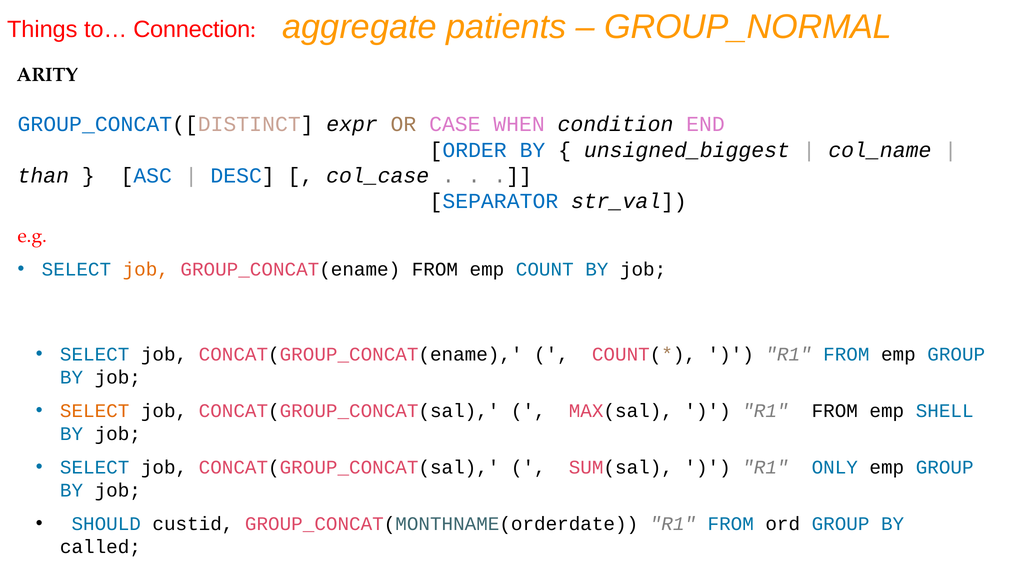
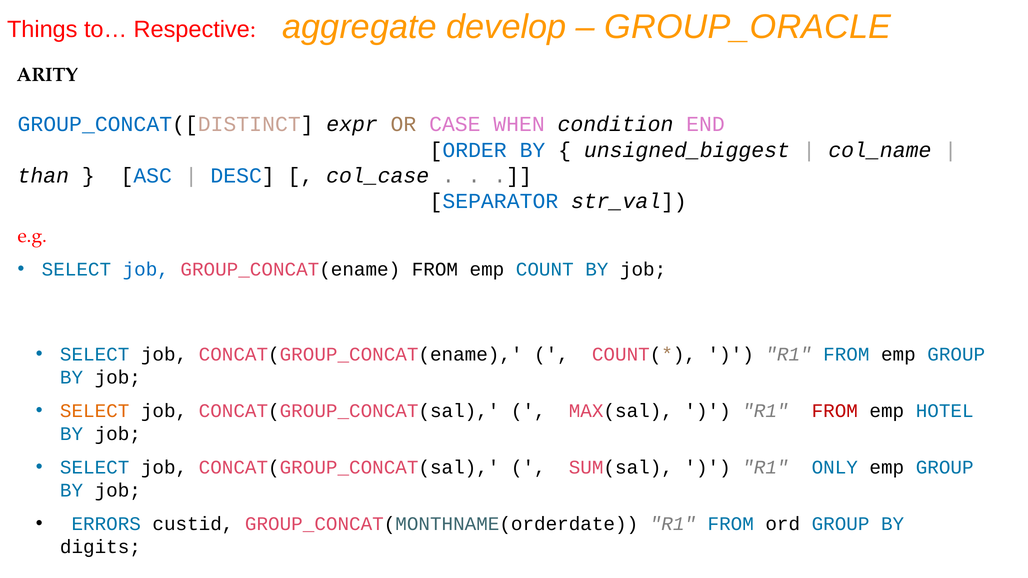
patients: patients -> develop
GROUP_NORMAL: GROUP_NORMAL -> GROUP_ORACLE
Connection: Connection -> Respective
job at (146, 269) colour: orange -> blue
FROM at (835, 411) colour: black -> red
SHELL: SHELL -> HOTEL
SHOULD: SHOULD -> ERRORS
called: called -> digits
